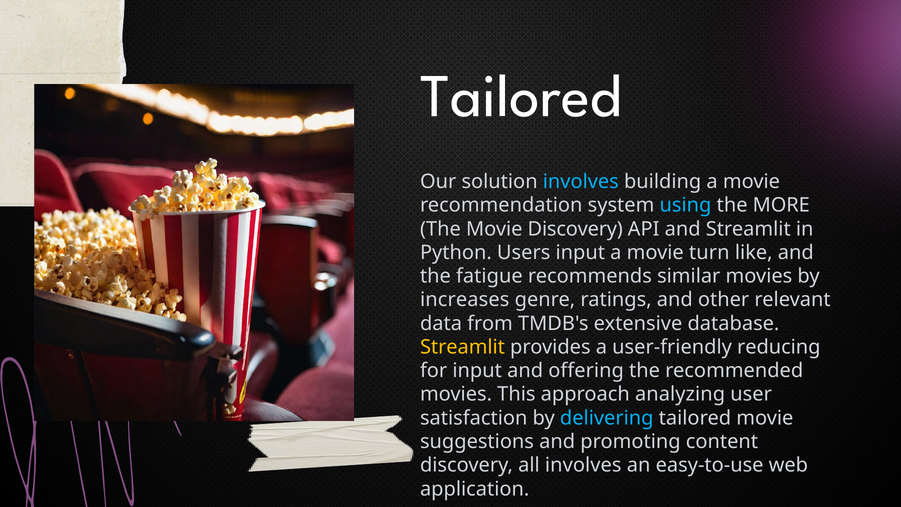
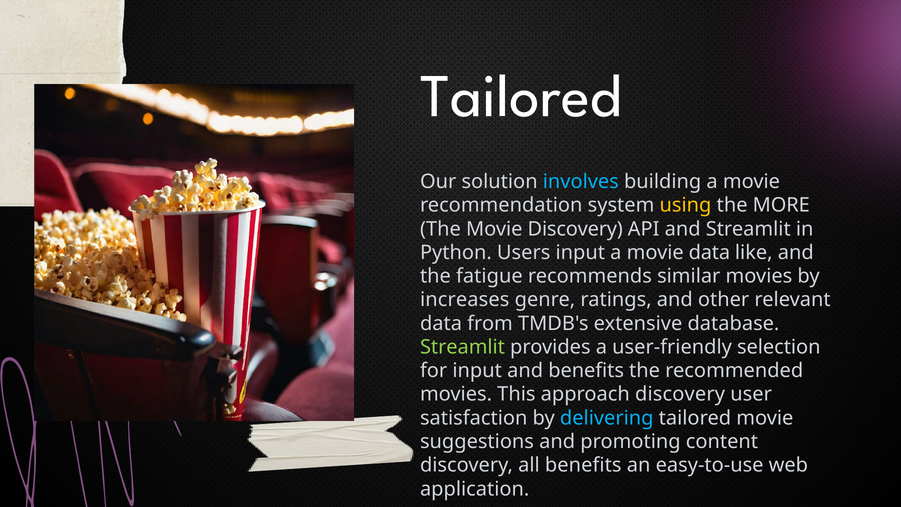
using colour: light blue -> yellow
movie turn: turn -> data
Streamlit at (462, 347) colour: yellow -> light green
reducing: reducing -> selection
and offering: offering -> benefits
approach analyzing: analyzing -> discovery
all involves: involves -> benefits
